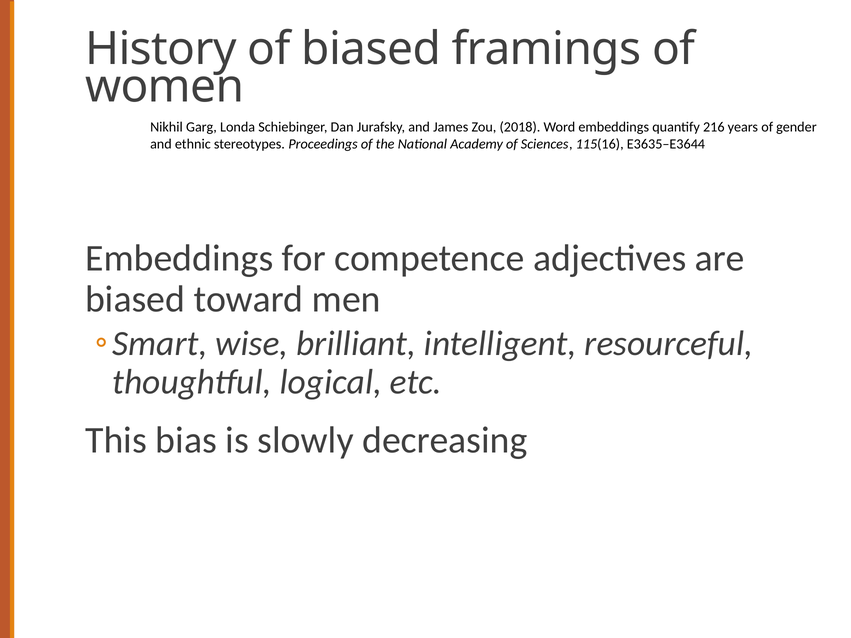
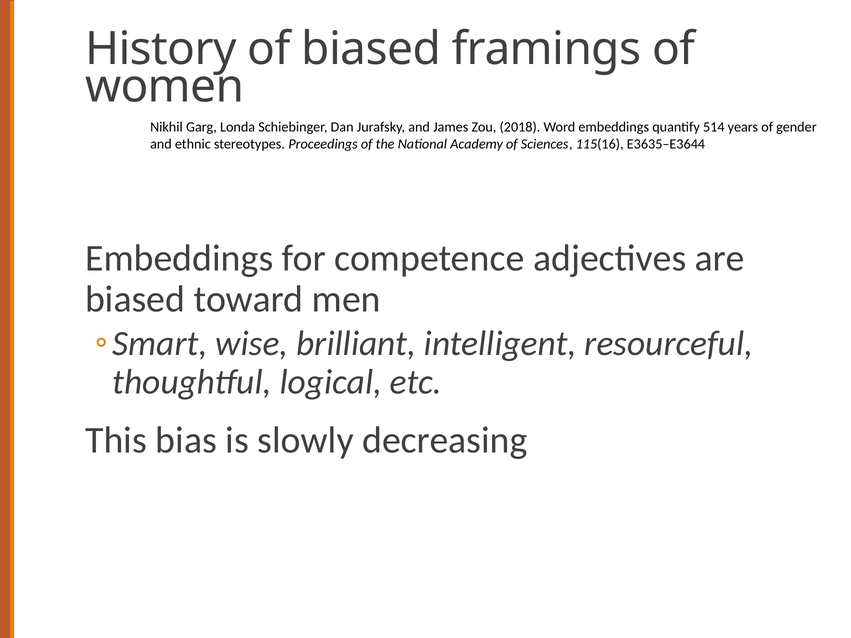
216: 216 -> 514
